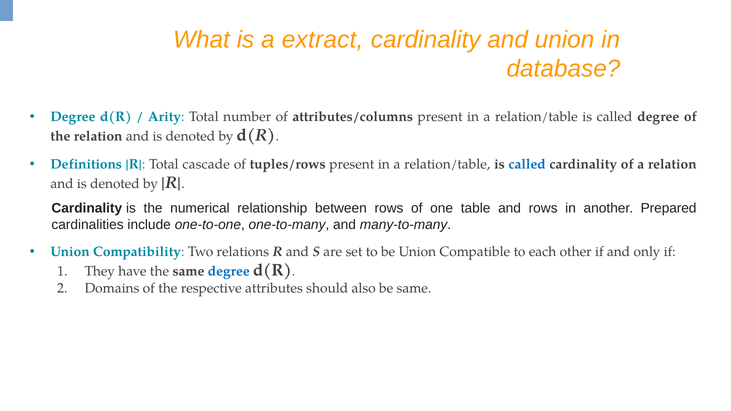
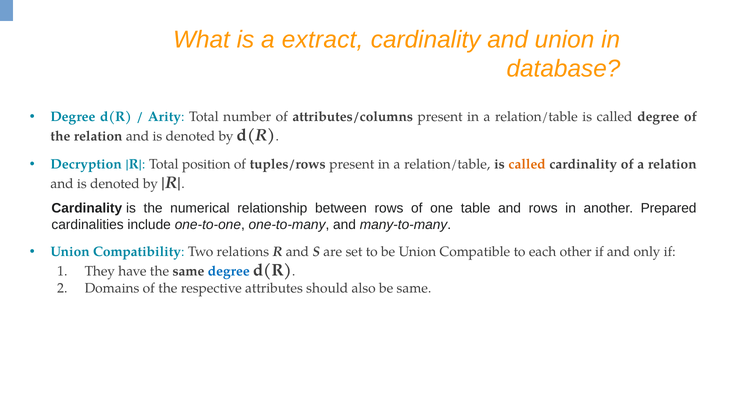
Definitions: Definitions -> Decryption
cascade: cascade -> position
called at (527, 164) colour: blue -> orange
